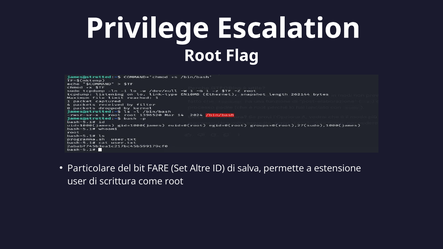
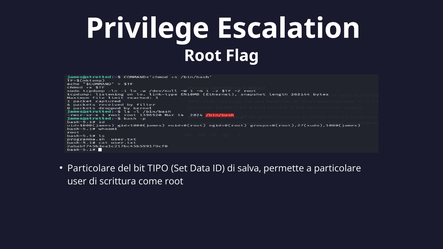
FARE: FARE -> TIPO
Altre: Altre -> Data
a estensione: estensione -> particolare
